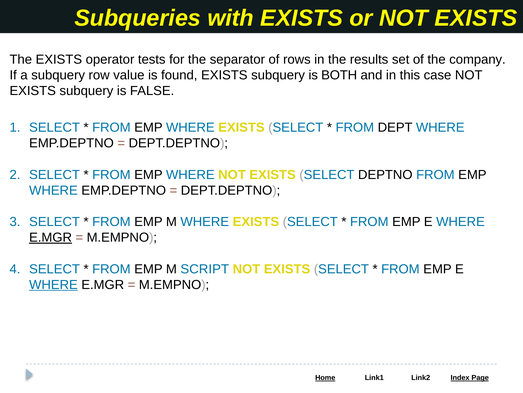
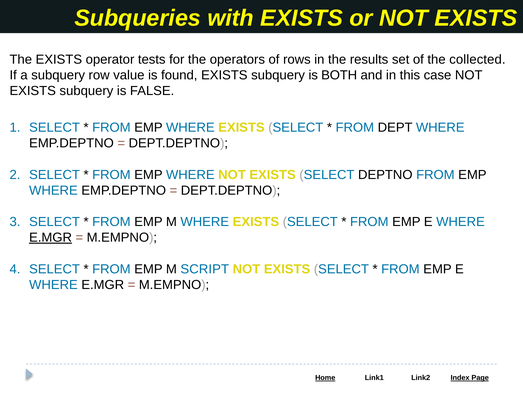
separator: separator -> operators
company: company -> collected
WHERE at (53, 284) underline: present -> none
